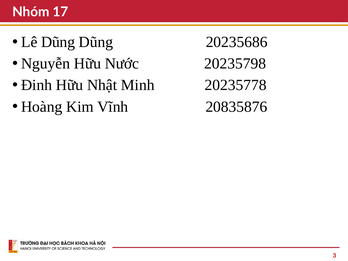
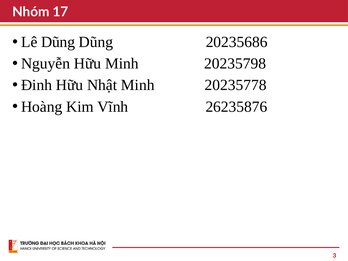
Hữu Nước: Nước -> Minh
20835876: 20835876 -> 26235876
